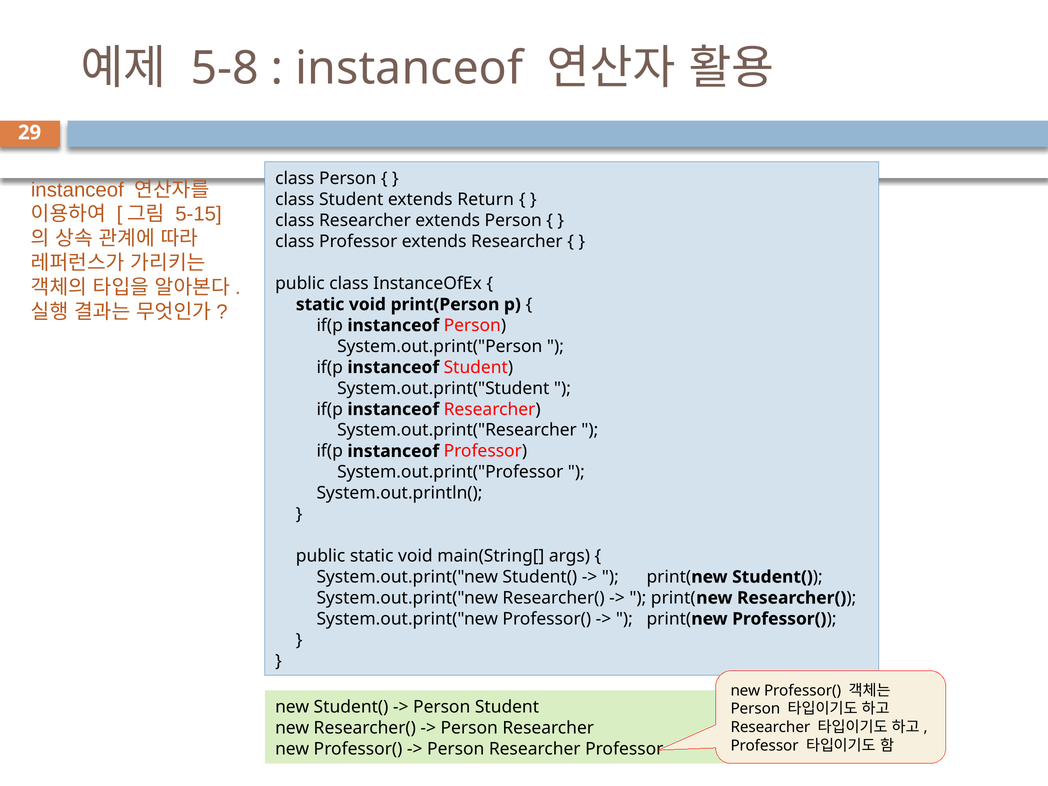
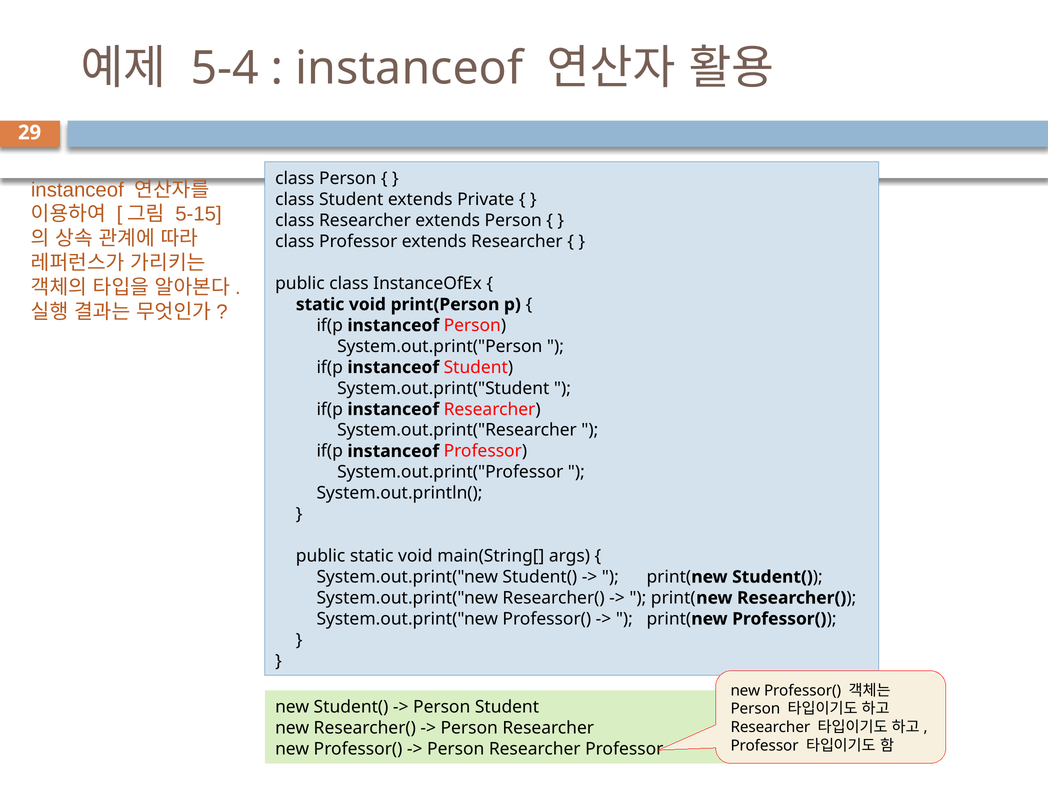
5-8: 5-8 -> 5-4
Return: Return -> Private
